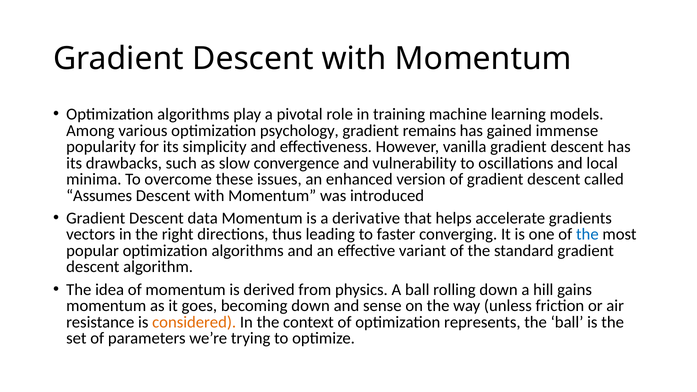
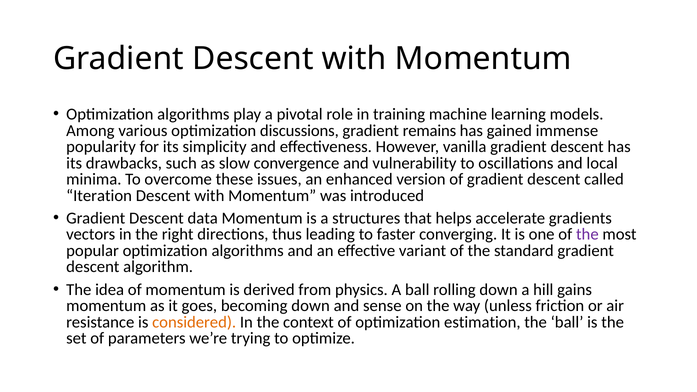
psychology: psychology -> discussions
Assumes: Assumes -> Iteration
derivative: derivative -> structures
the at (587, 235) colour: blue -> purple
represents: represents -> estimation
